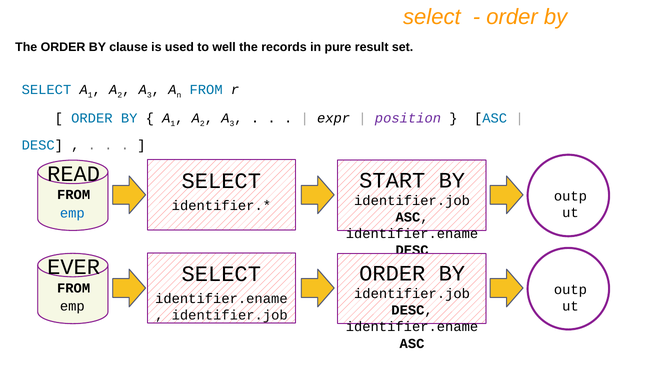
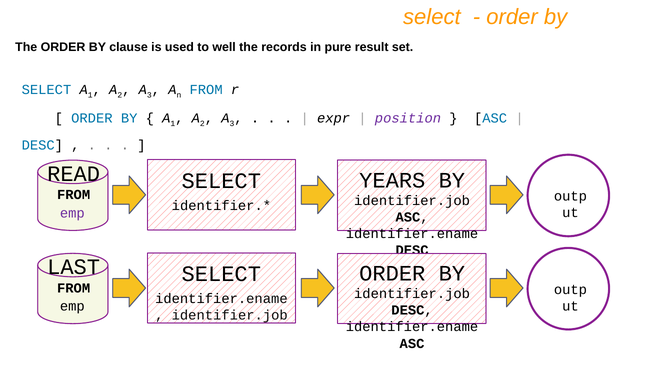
START: START -> YEARS
emp at (72, 213) colour: blue -> purple
EVER: EVER -> LAST
